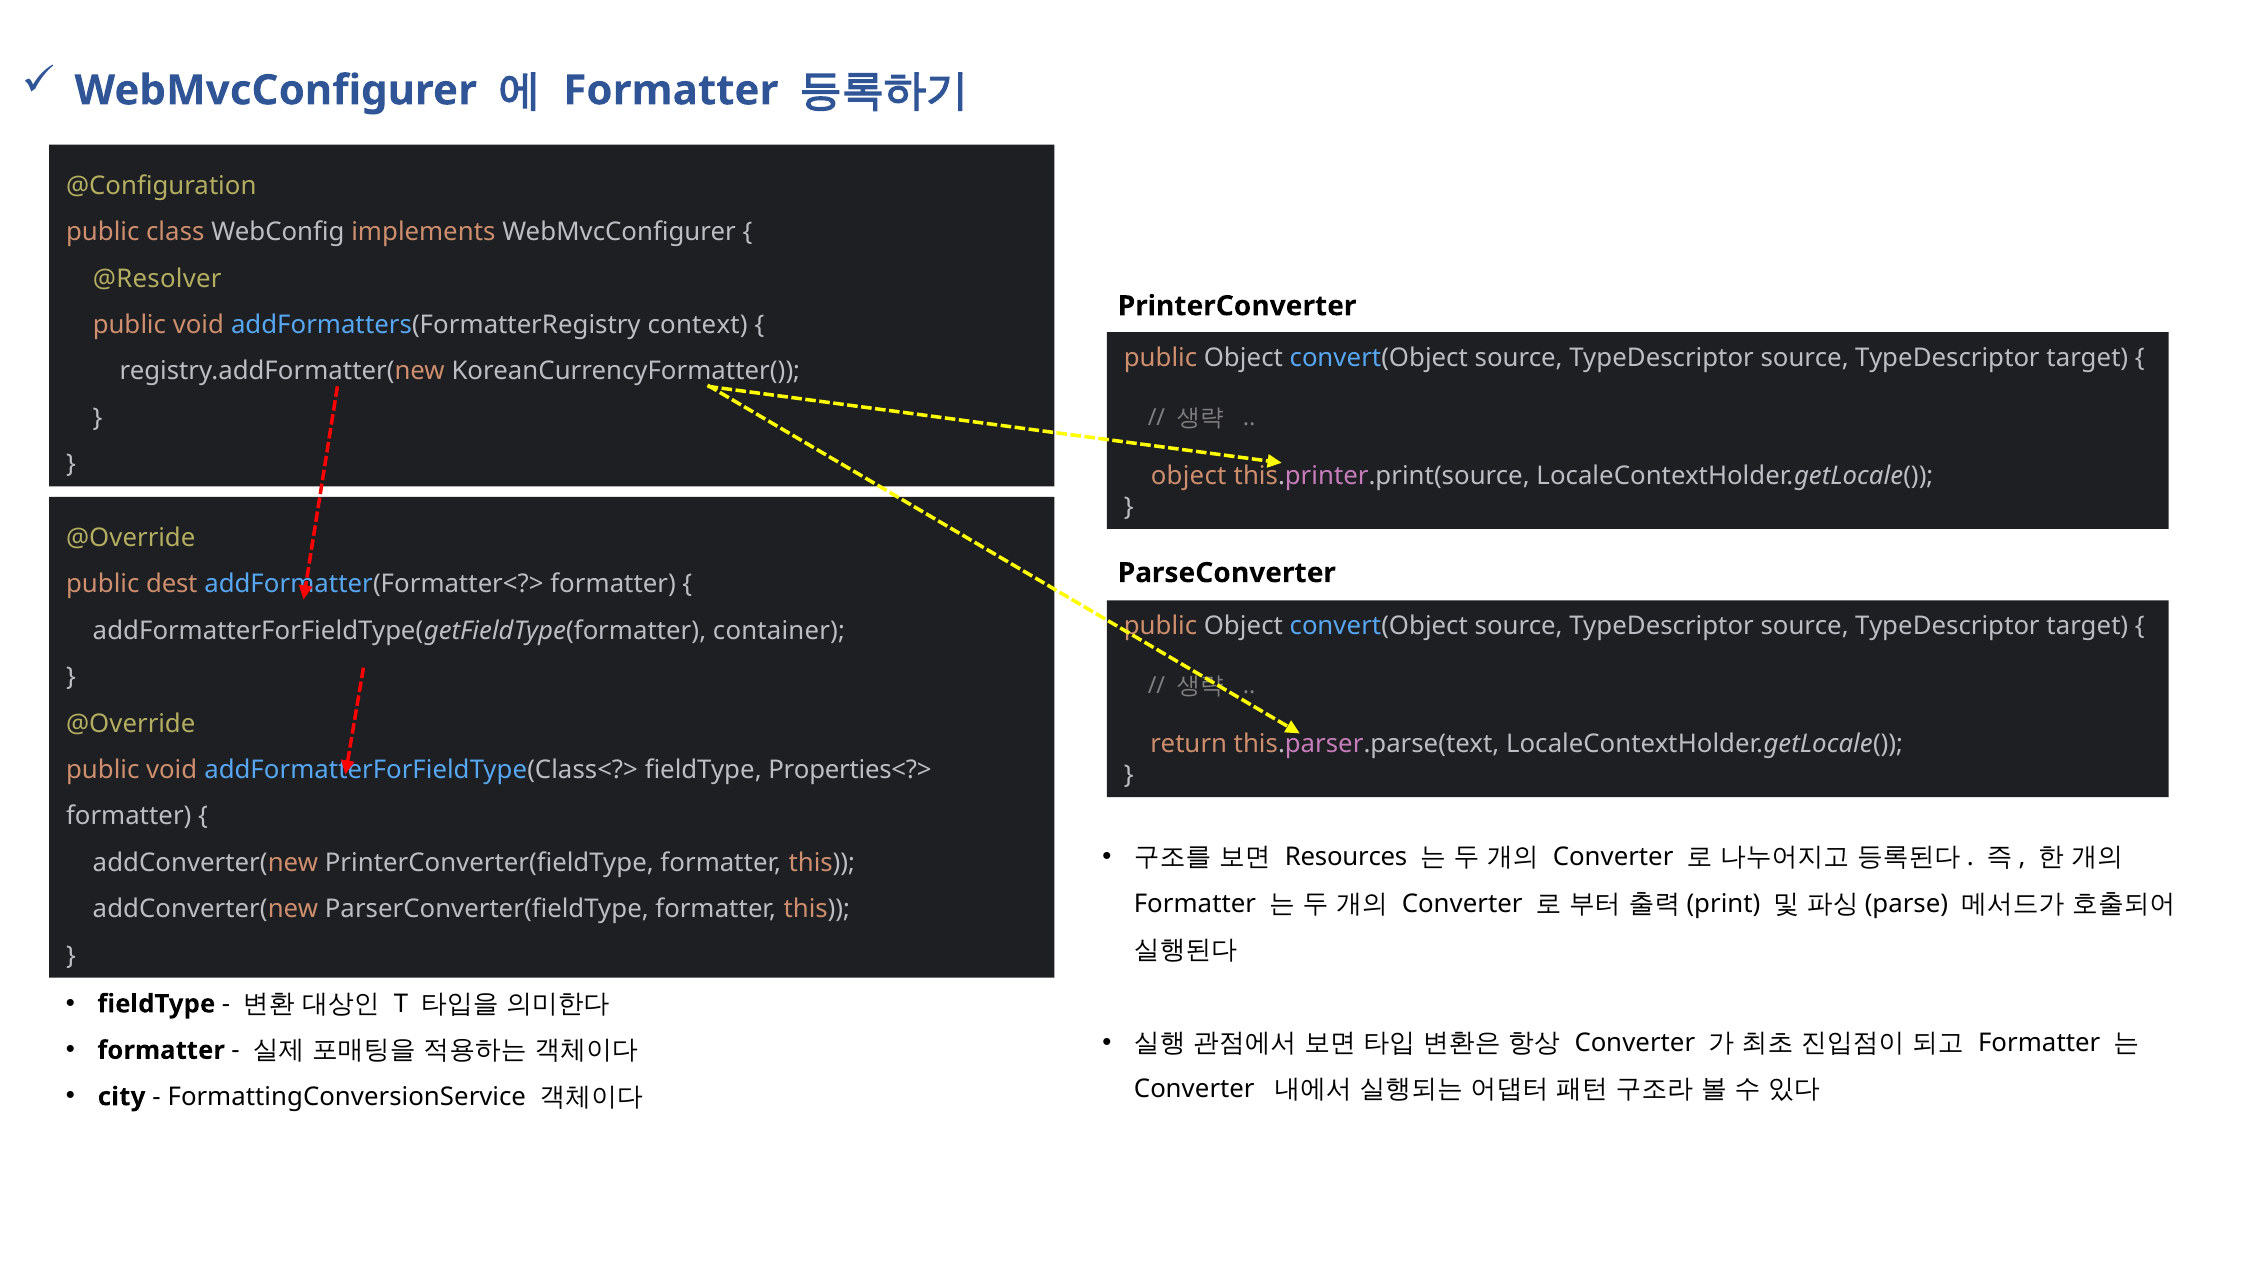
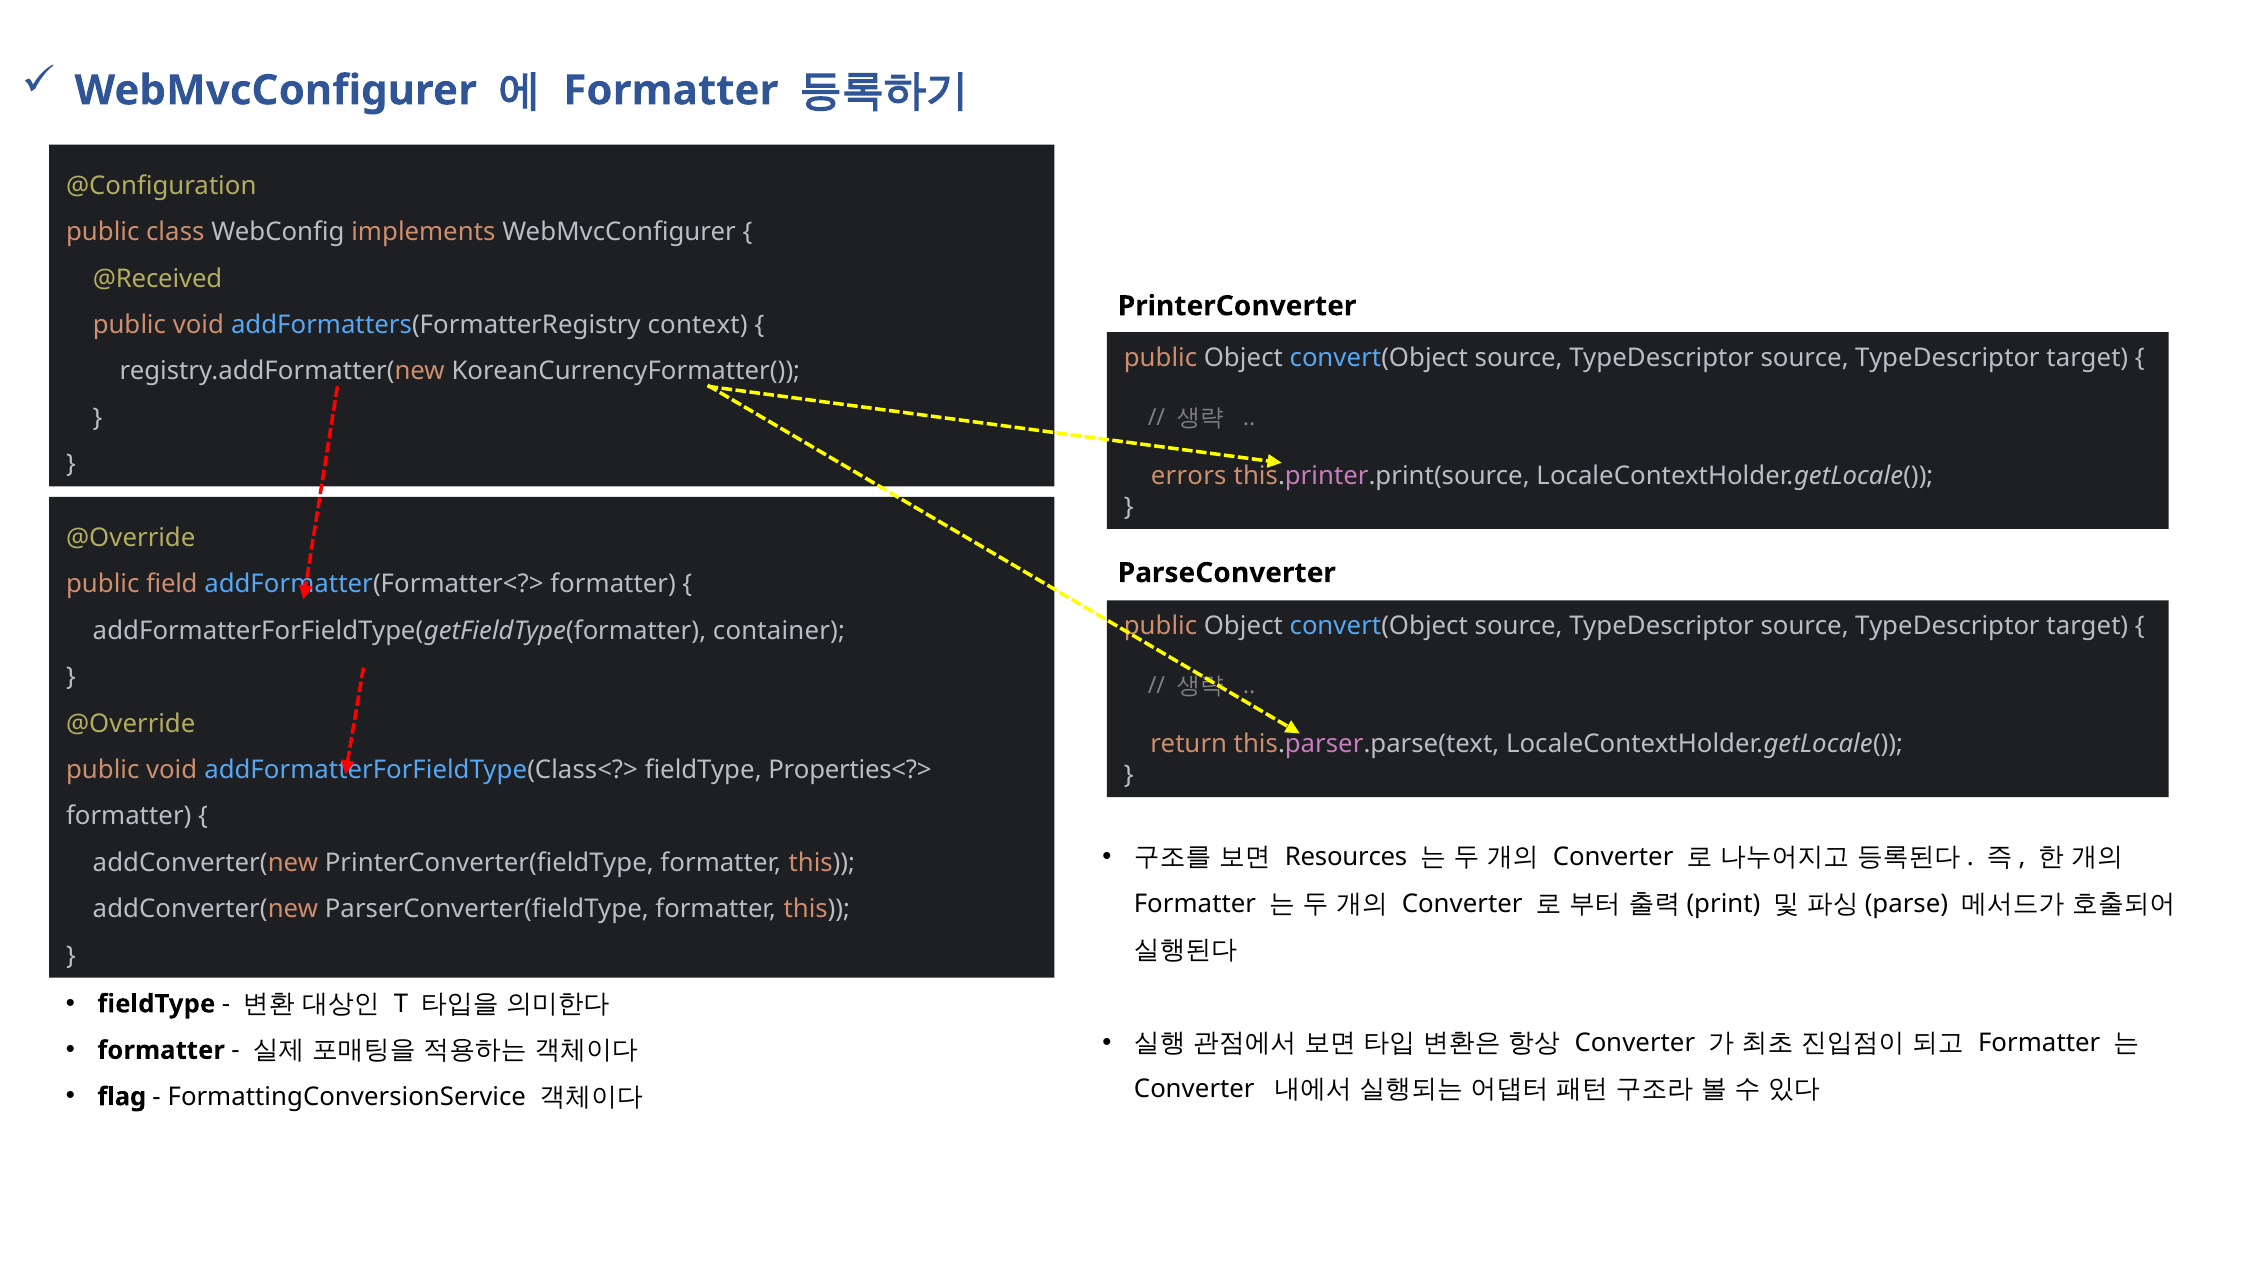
@Resolver: @Resolver -> @Received
object at (1189, 476): object -> errors
dest: dest -> field
city: city -> flag
